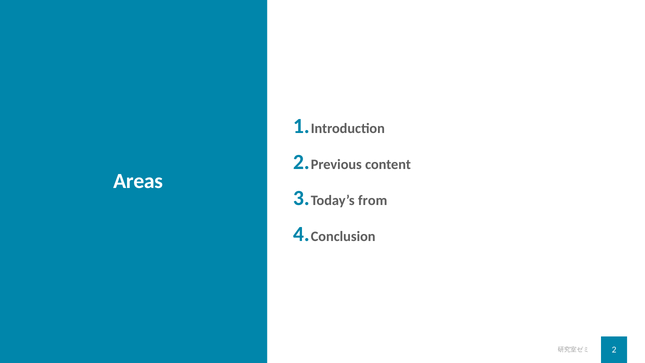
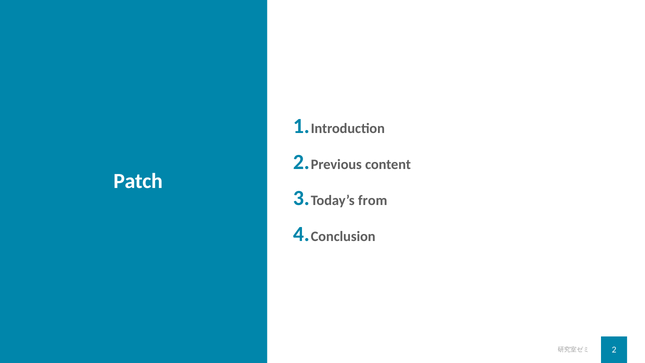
Areas: Areas -> Patch
